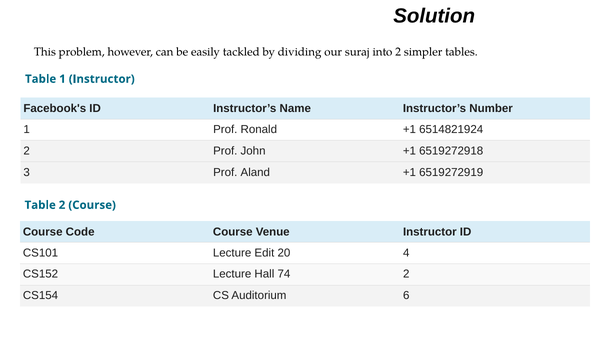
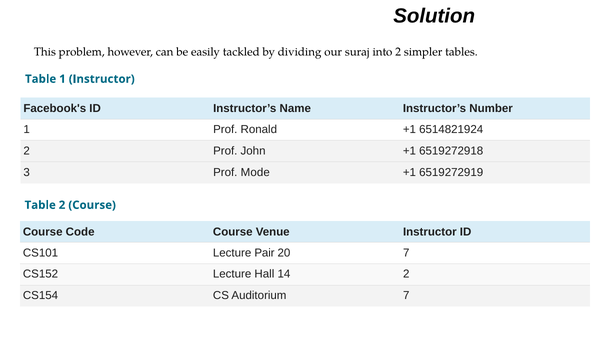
Aland: Aland -> Mode
Edit: Edit -> Pair
20 4: 4 -> 7
74: 74 -> 14
Auditorium 6: 6 -> 7
